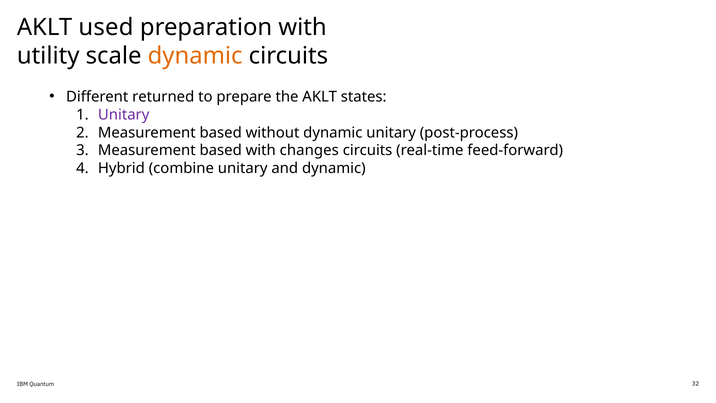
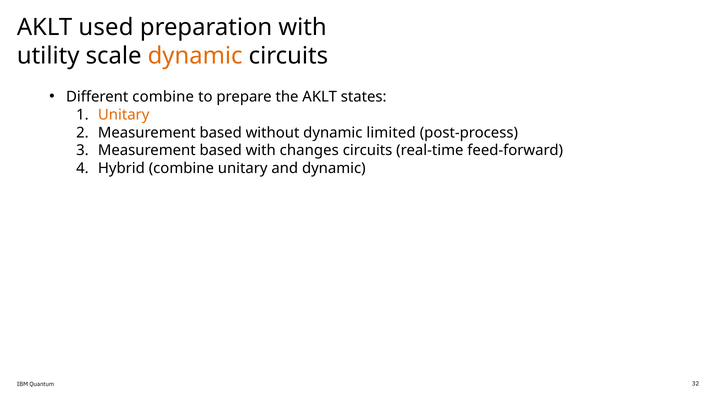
Different returned: returned -> combine
Unitary at (124, 115) colour: purple -> orange
dynamic unitary: unitary -> limited
